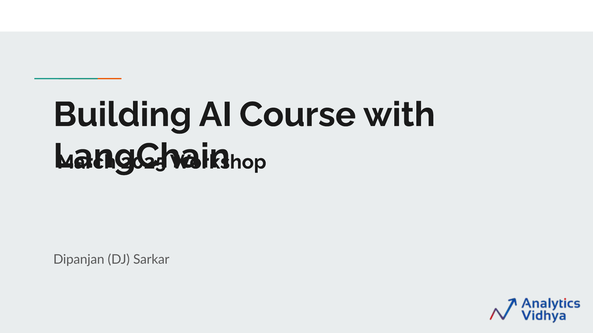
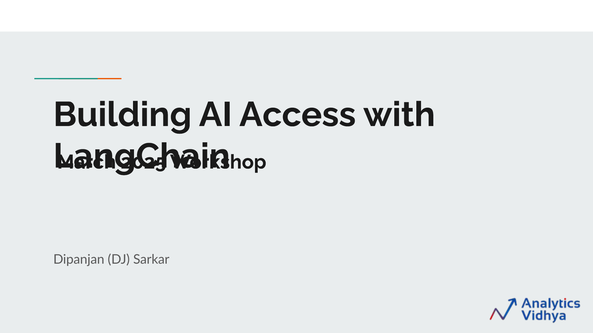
Course: Course -> Access
